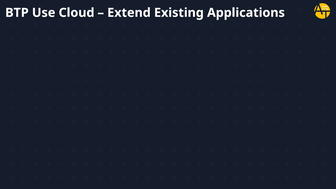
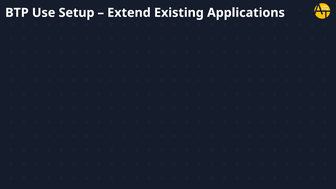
Cloud: Cloud -> Setup
